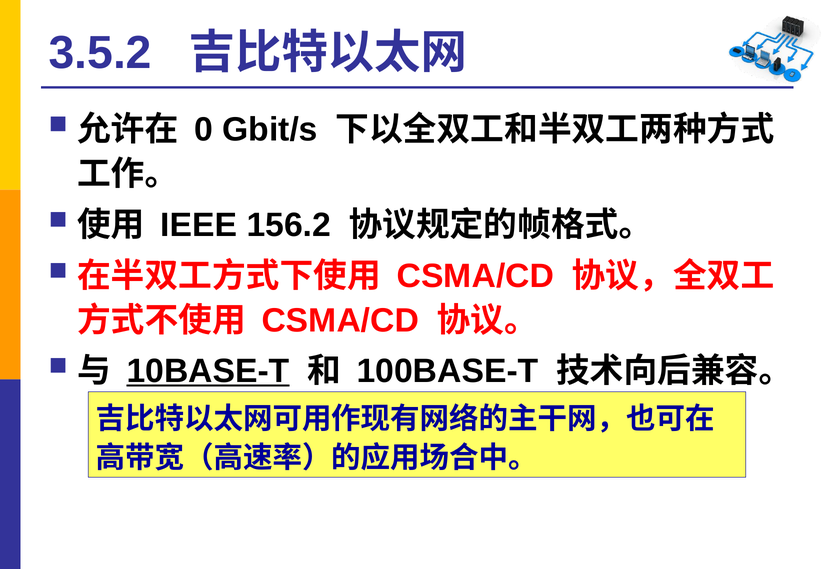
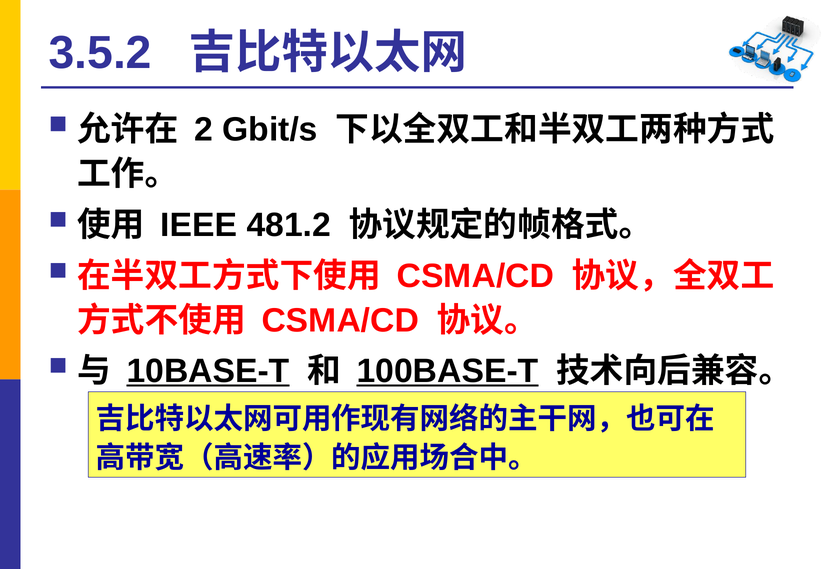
0: 0 -> 2
156.2: 156.2 -> 481.2
100BASE-T underline: none -> present
